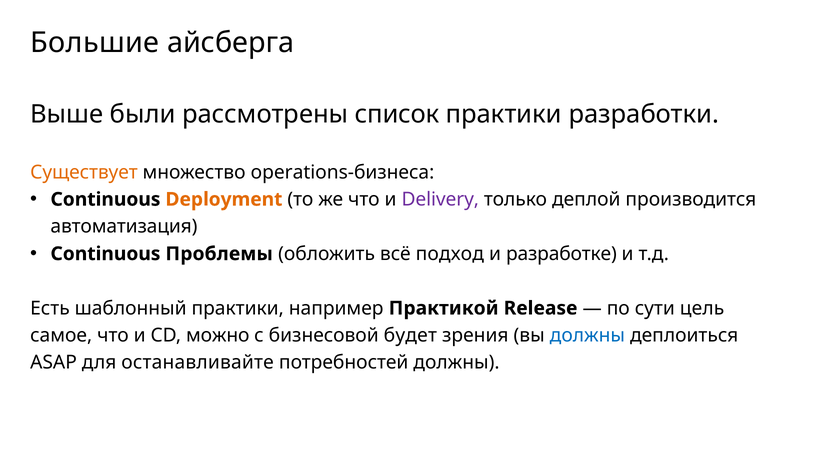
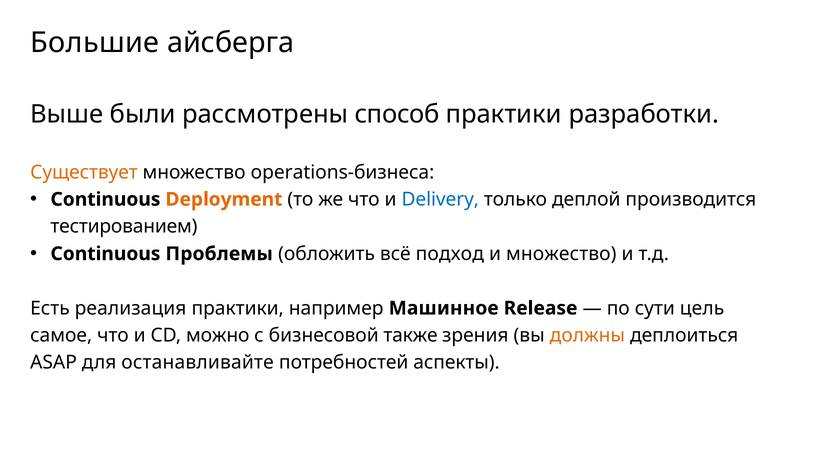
список: список -> способ
Delivery colour: purple -> blue
автоматизация: автоматизация -> тестированием
и разработке: разработке -> множество
шаблонный: шаблонный -> реализация
Практикой: Практикой -> Машинное
будет: будет -> также
должны at (587, 335) colour: blue -> orange
потребностей должны: должны -> аспекты
